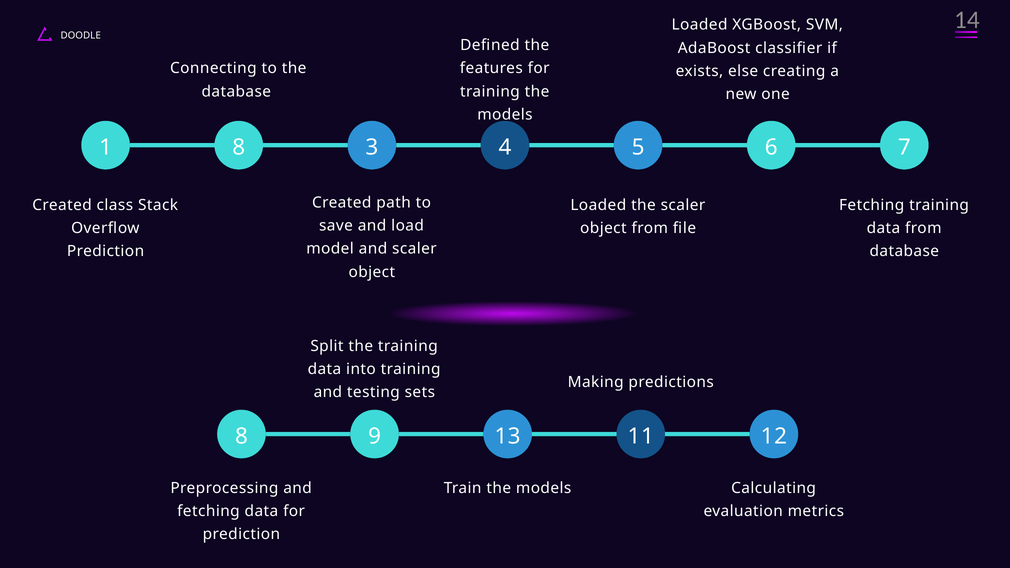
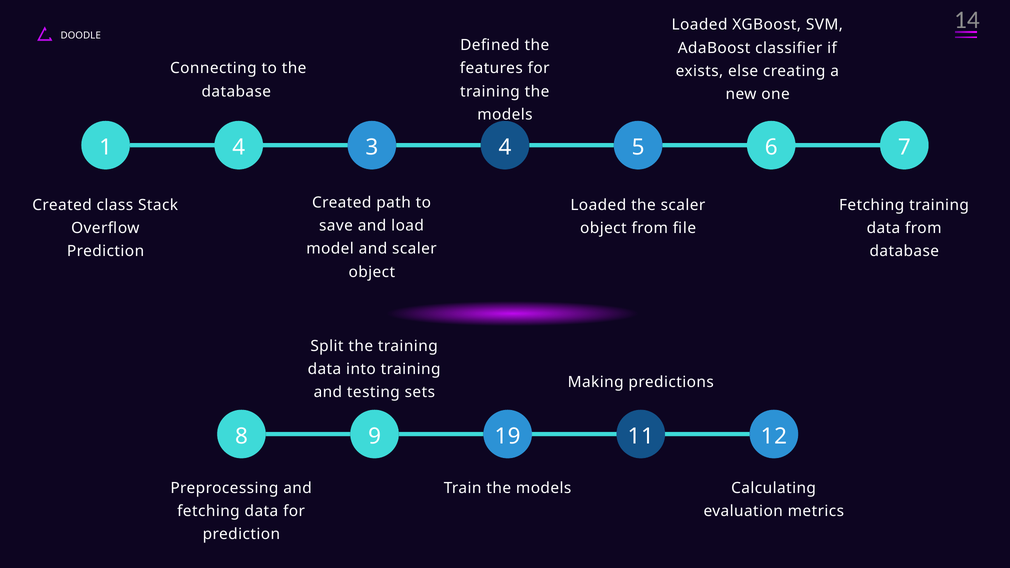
1 8: 8 -> 4
13: 13 -> 19
